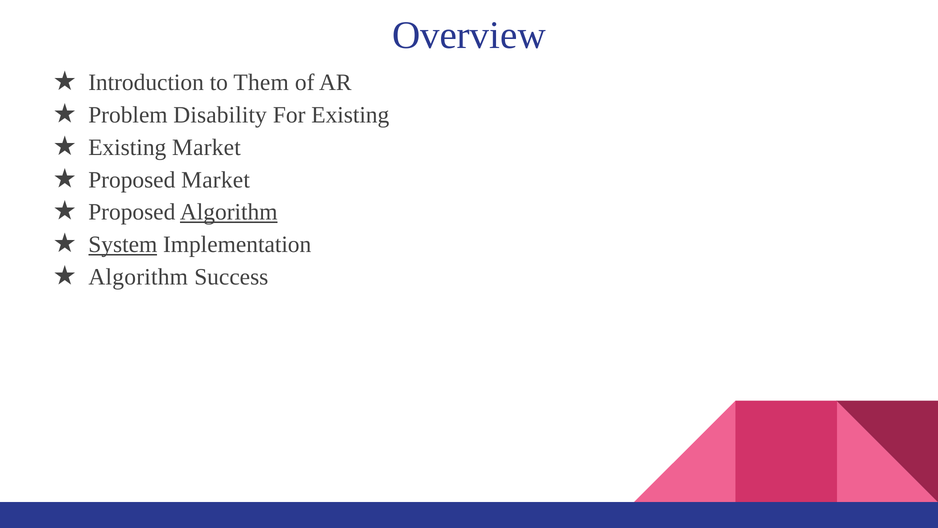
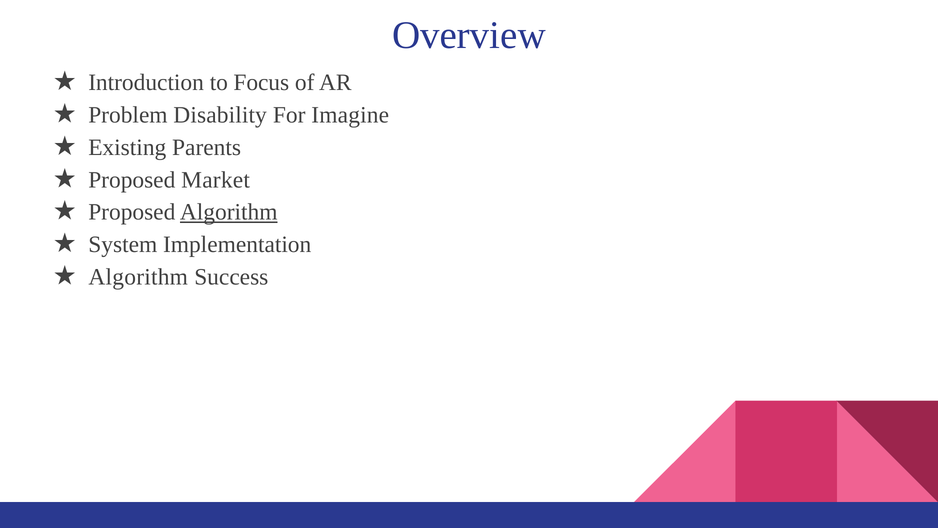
Them: Them -> Focus
For Existing: Existing -> Imagine
Existing Market: Market -> Parents
System underline: present -> none
